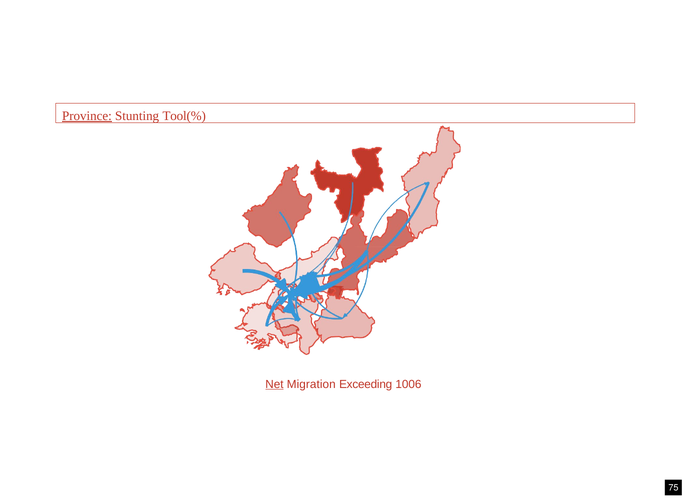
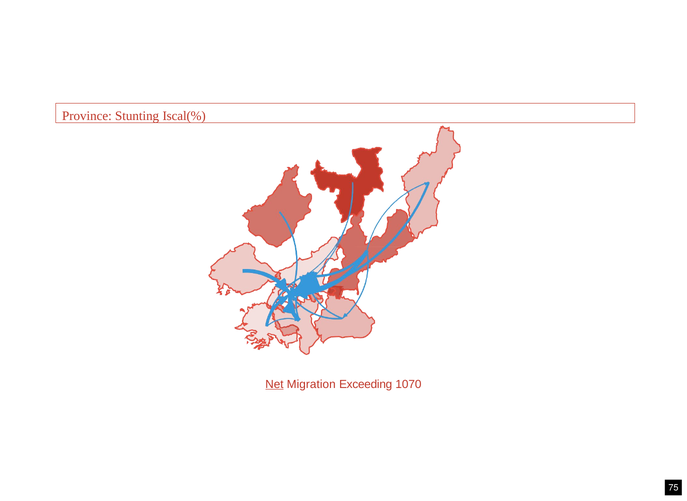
Province underline: present -> none
Tool(%: Tool(% -> Iscal(%
1006: 1006 -> 1070
